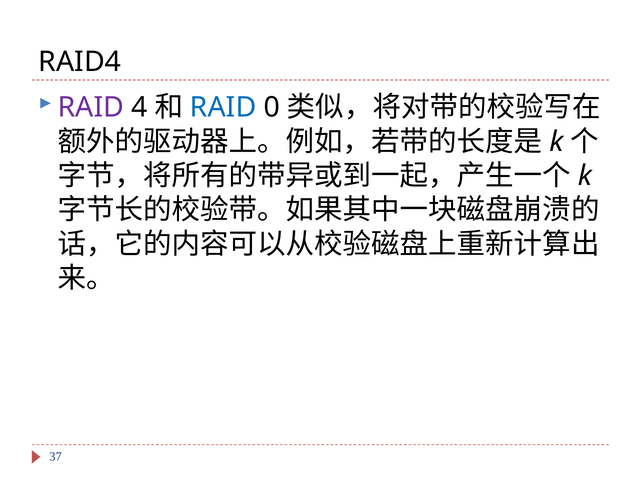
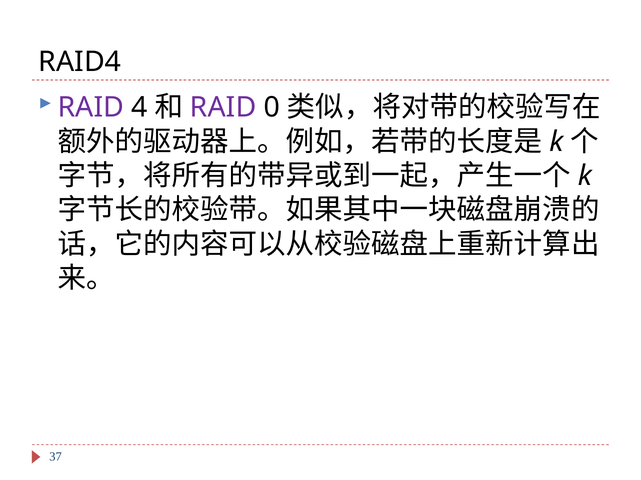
RAID at (223, 108) colour: blue -> purple
